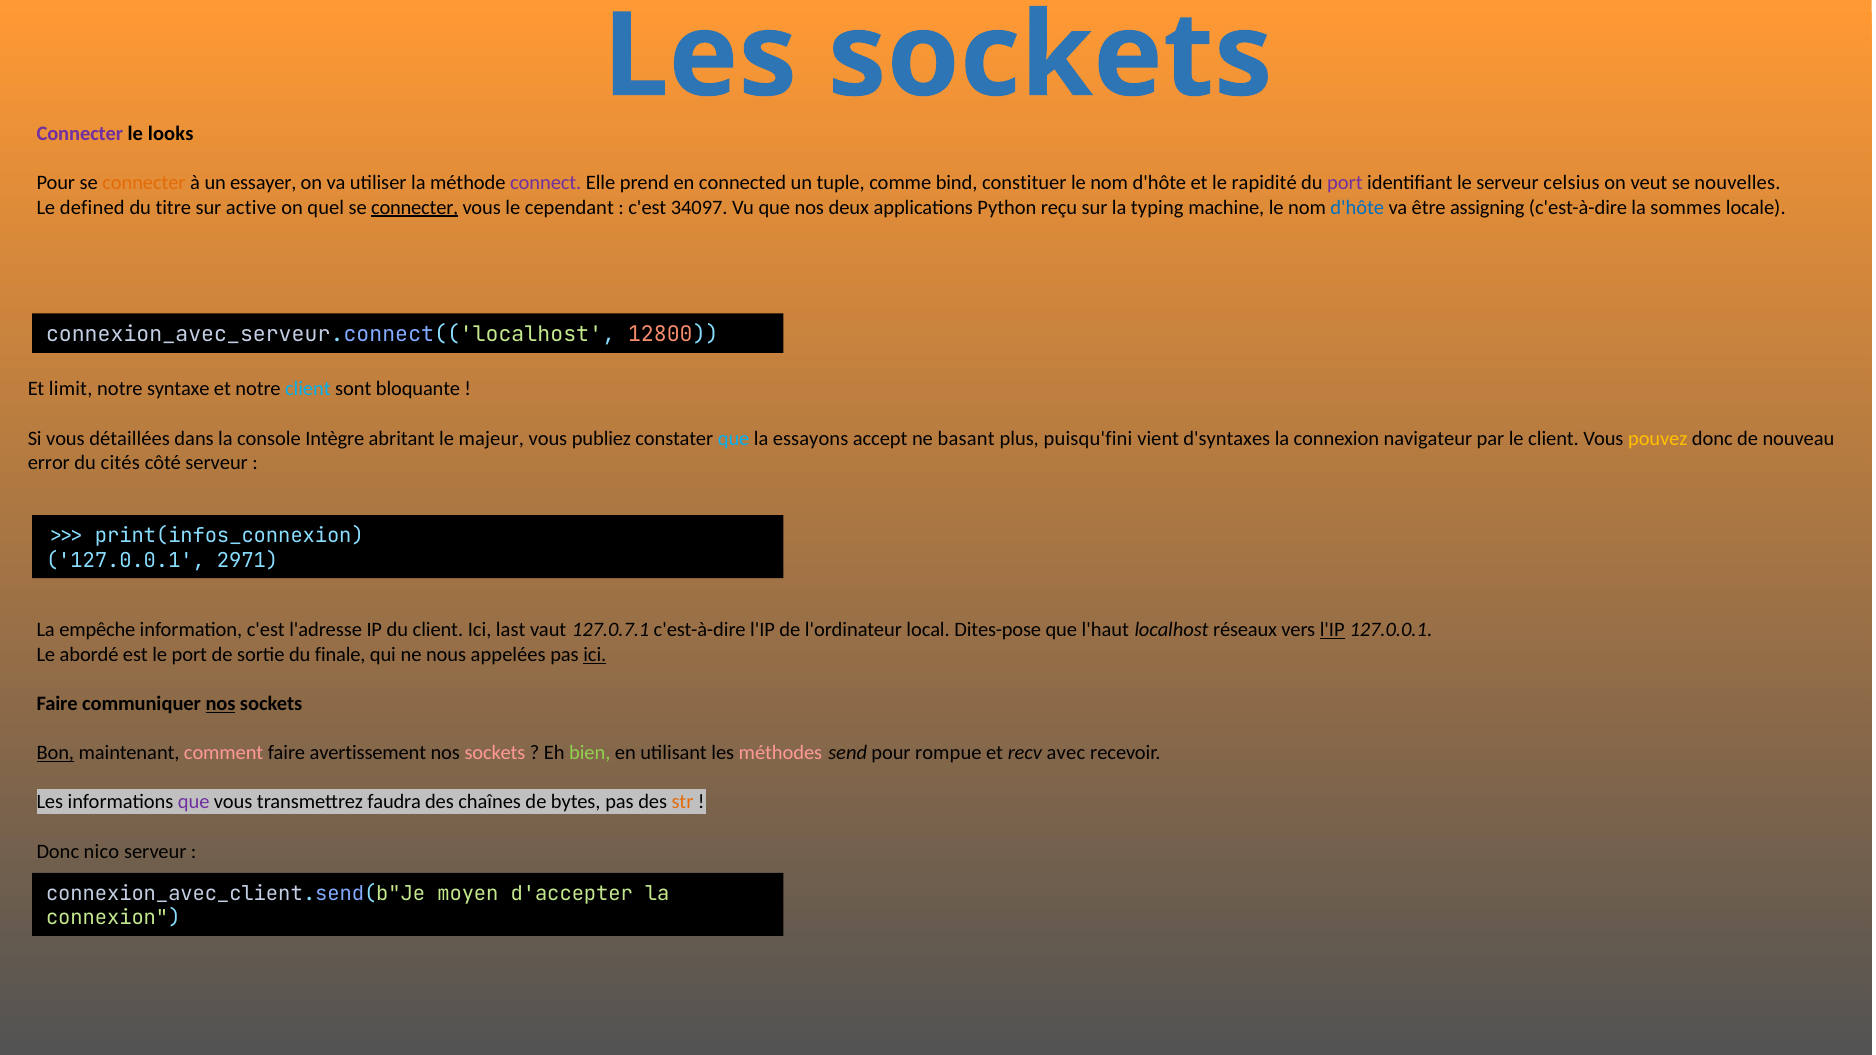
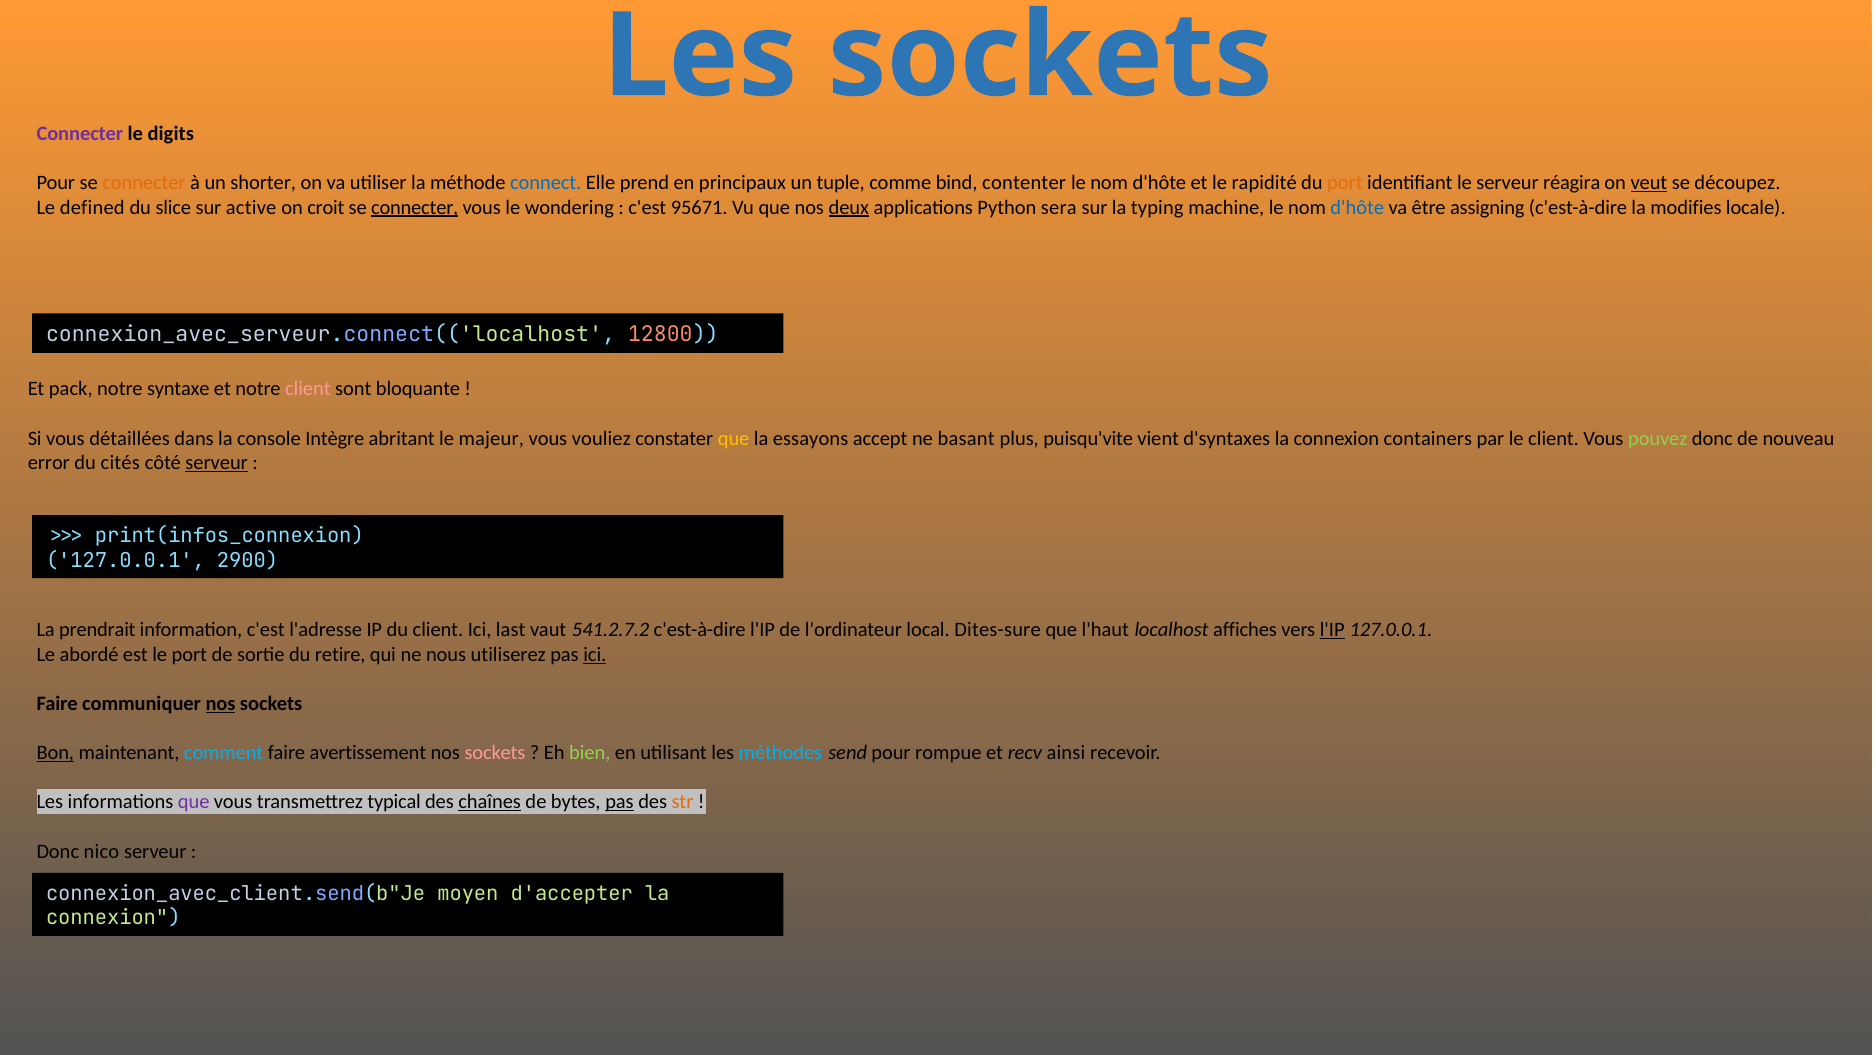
looks: looks -> digits
essayer: essayer -> shorter
connect colour: purple -> blue
connected: connected -> principaux
constituer: constituer -> contenter
port at (1345, 183) colour: purple -> orange
celsius: celsius -> réagira
veut underline: none -> present
nouvelles: nouvelles -> découpez
titre: titre -> slice
quel: quel -> croit
cependant: cependant -> wondering
34097: 34097 -> 95671
deux underline: none -> present
reçu: reçu -> sera
sommes: sommes -> modifies
limit: limit -> pack
client at (308, 389) colour: light blue -> pink
publiez: publiez -> vouliez
que at (734, 438) colour: light blue -> yellow
puisqu'fini: puisqu'fini -> puisqu'vite
navigateur: navigateur -> containers
pouvez colour: yellow -> light green
serveur at (217, 463) underline: none -> present
2971: 2971 -> 2900
empêche: empêche -> prendrait
127.0.7.1: 127.0.7.1 -> 541.2.7.2
Dites-pose: Dites-pose -> Dites-sure
réseaux: réseaux -> affiches
finale: finale -> retire
appelées: appelées -> utiliserez
comment colour: pink -> light blue
méthodes colour: pink -> light blue
avec: avec -> ainsi
faudra: faudra -> typical
chaînes underline: none -> present
pas at (619, 802) underline: none -> present
